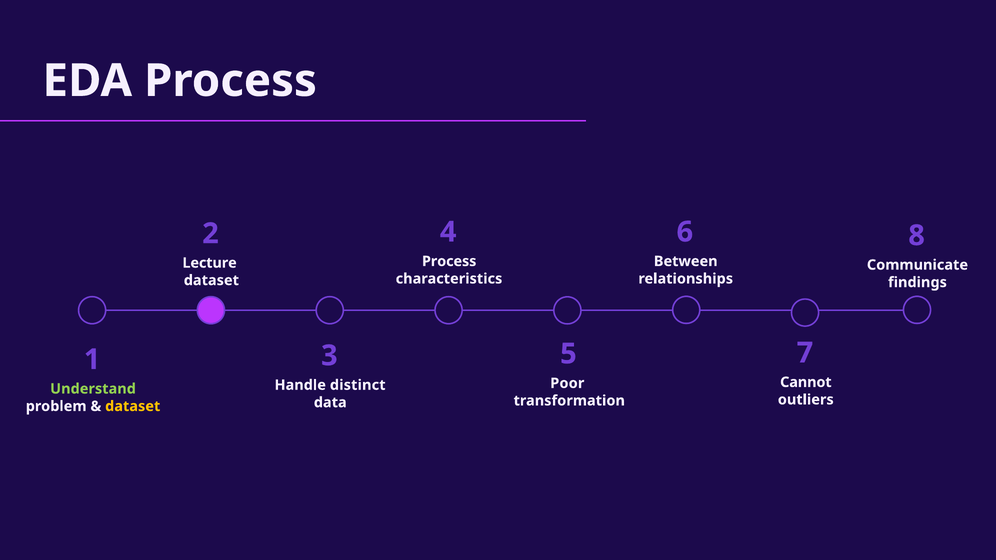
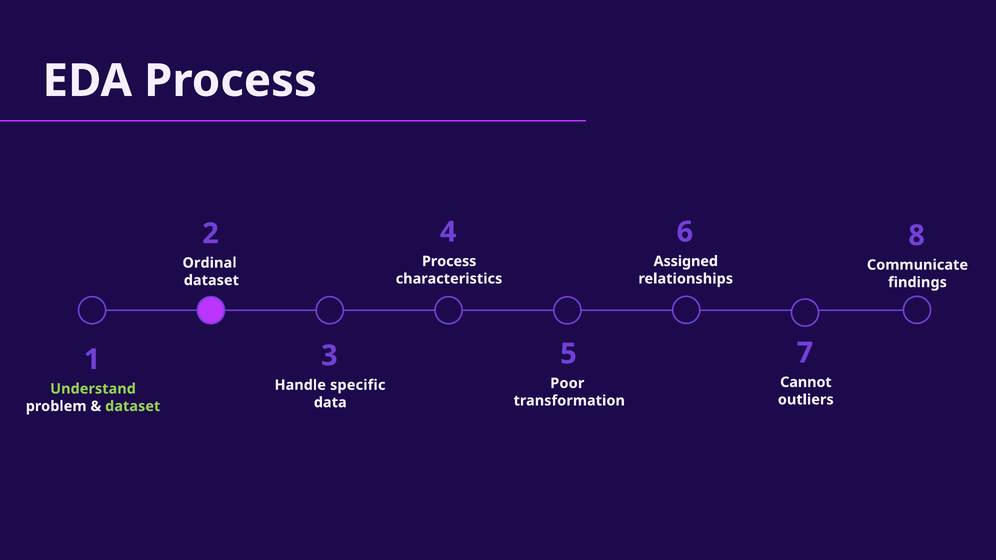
Between: Between -> Assigned
Lecture: Lecture -> Ordinal
distinct: distinct -> specific
dataset at (133, 406) colour: yellow -> light green
